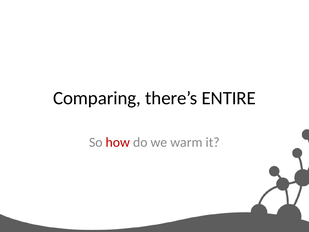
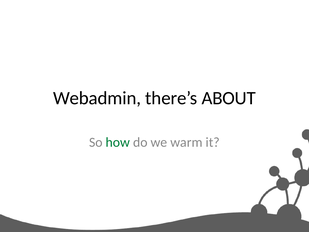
Comparing: Comparing -> Webadmin
ENTIRE: ENTIRE -> ABOUT
how colour: red -> green
